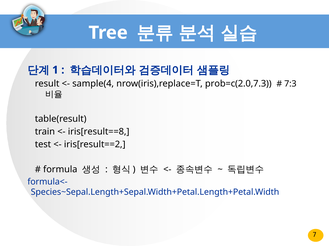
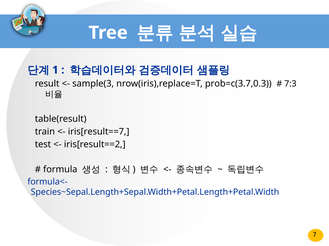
sample(4: sample(4 -> sample(3
prob=c(2.0,7.3: prob=c(2.0,7.3 -> prob=c(3.7,0.3
iris[result==8: iris[result==8 -> iris[result==7
